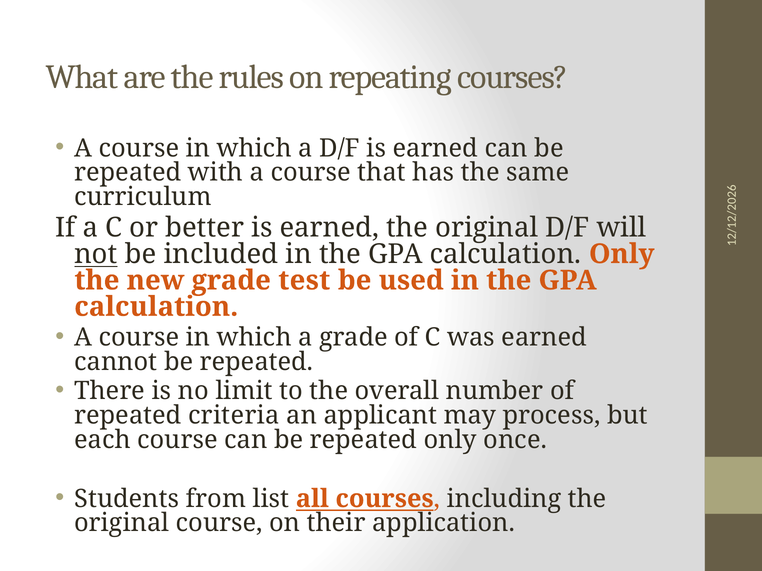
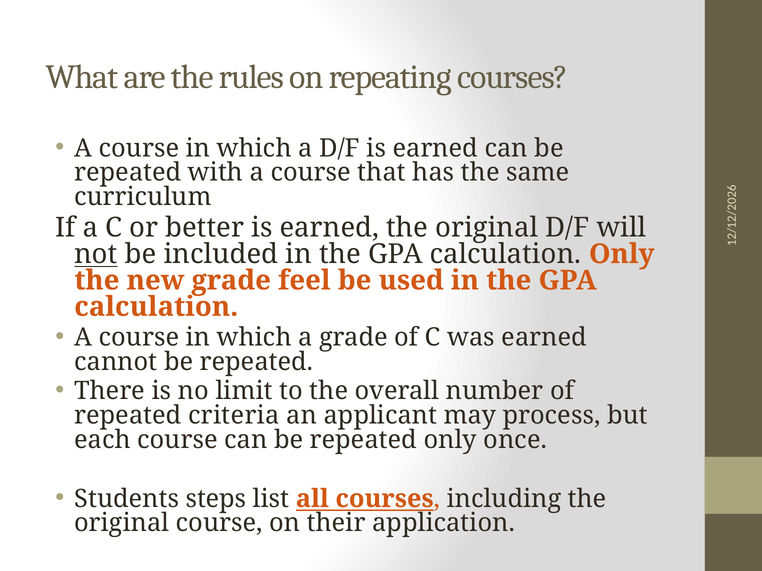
test: test -> feel
from: from -> steps
